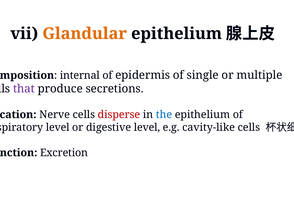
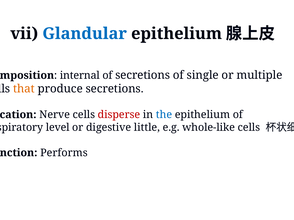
Glandular colour: orange -> blue
of epidermis: epidermis -> secretions
that colour: purple -> orange
digestive level: level -> little
cavity-like: cavity-like -> whole-like
Excretion: Excretion -> Performs
